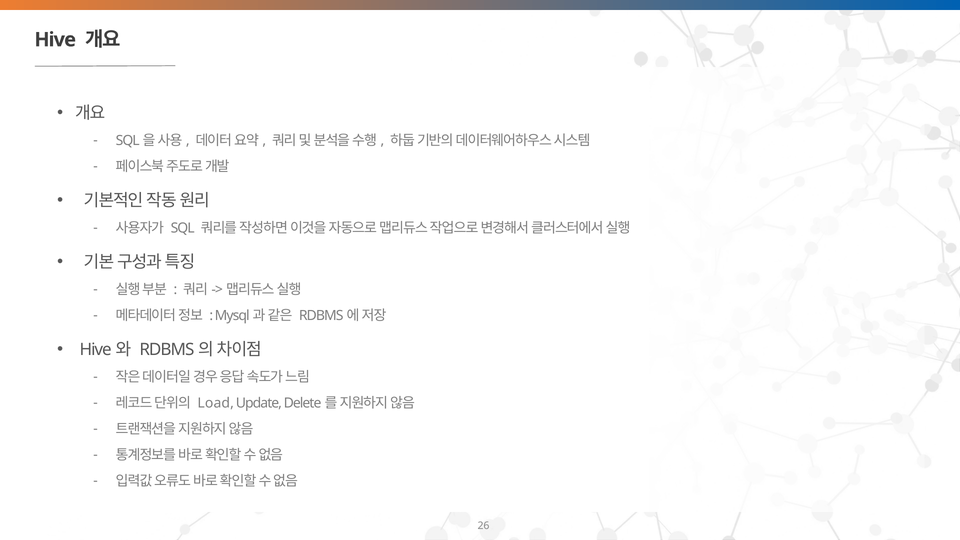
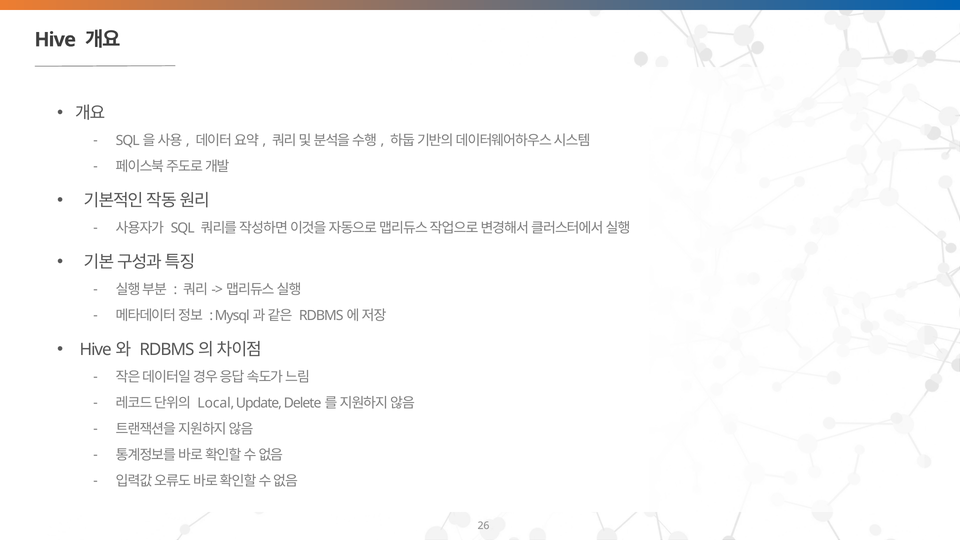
Load: Load -> Local
